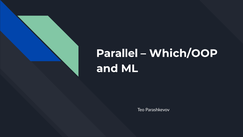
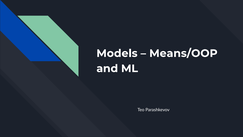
Parallel: Parallel -> Models
Which/OOP: Which/OOP -> Means/OOP
